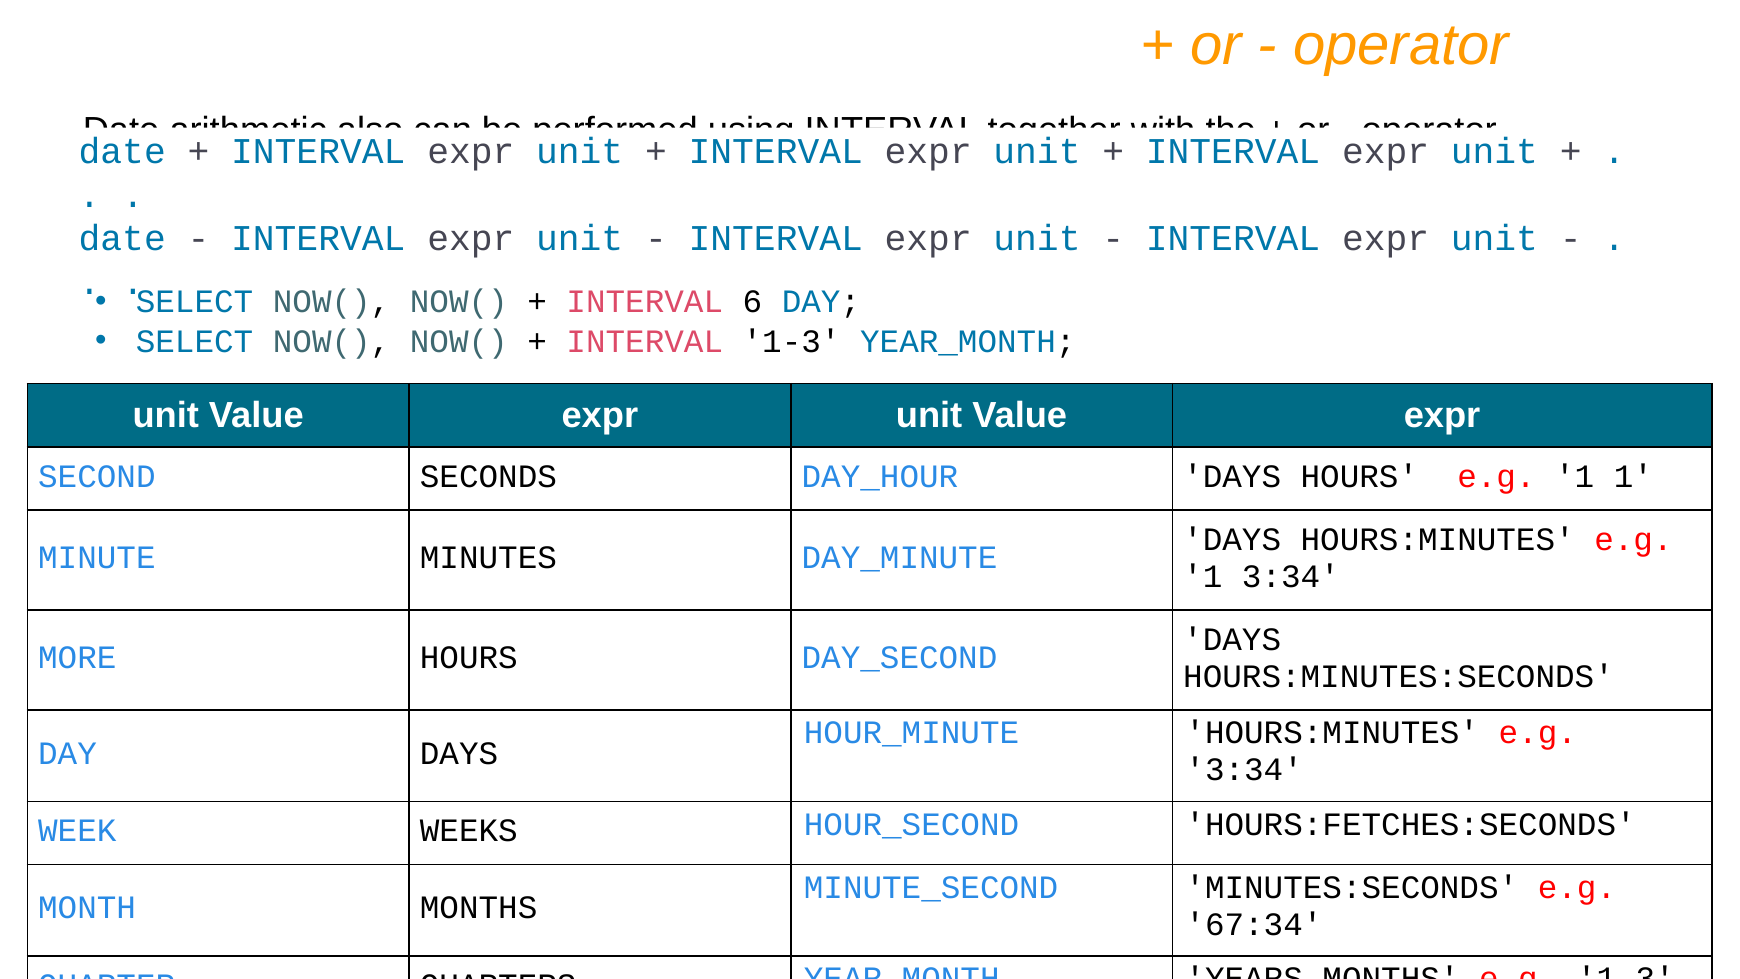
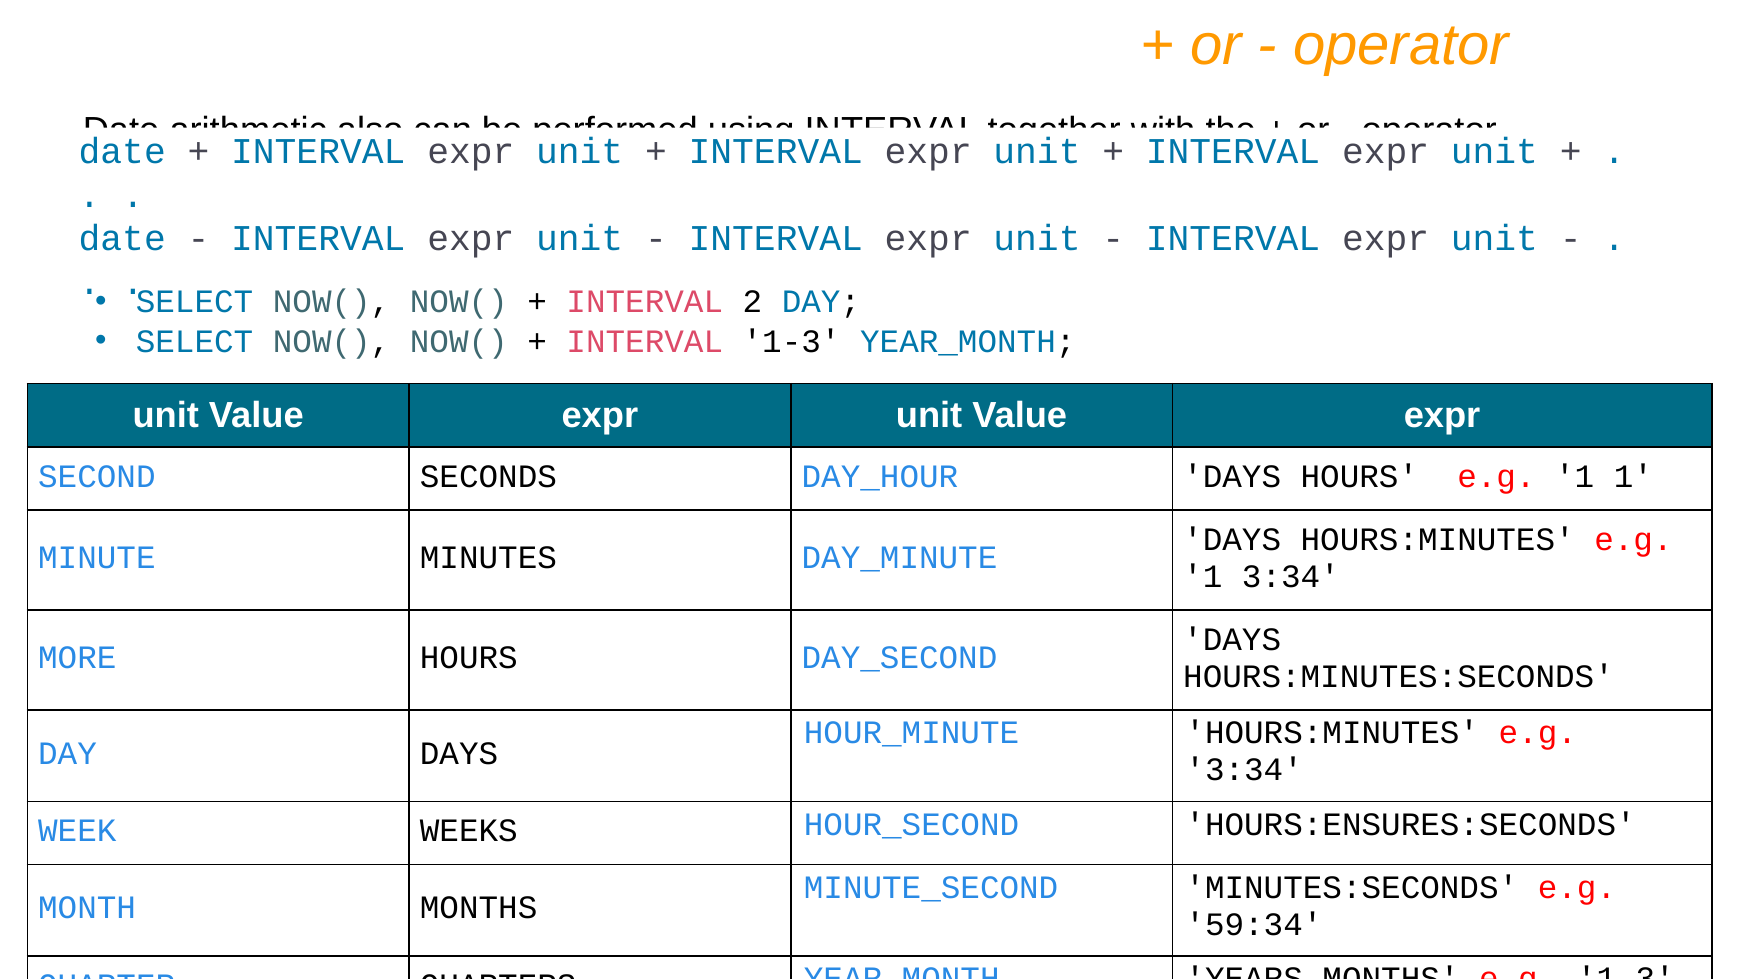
6: 6 -> 2
HOURS:FETCHES:SECONDS: HOURS:FETCHES:SECONDS -> HOURS:ENSURES:SECONDS
67:34: 67:34 -> 59:34
